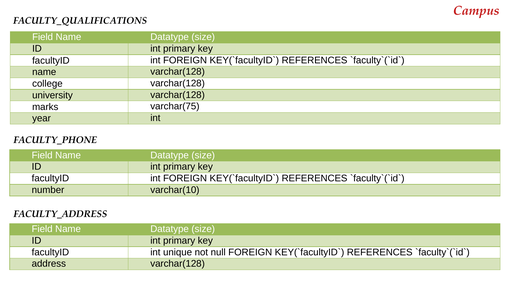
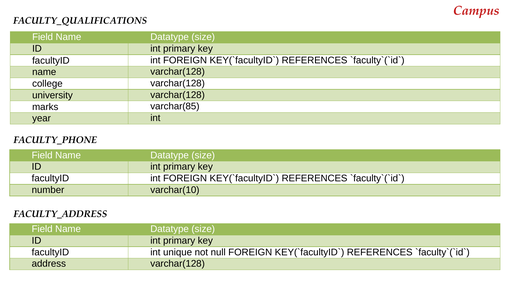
varchar(75: varchar(75 -> varchar(85
